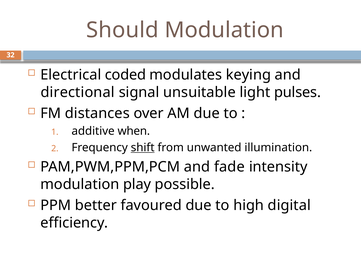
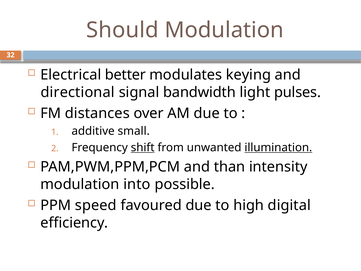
coded: coded -> better
unsuitable: unsuitable -> bandwidth
when: when -> small
illumination underline: none -> present
fade: fade -> than
play: play -> into
better: better -> speed
